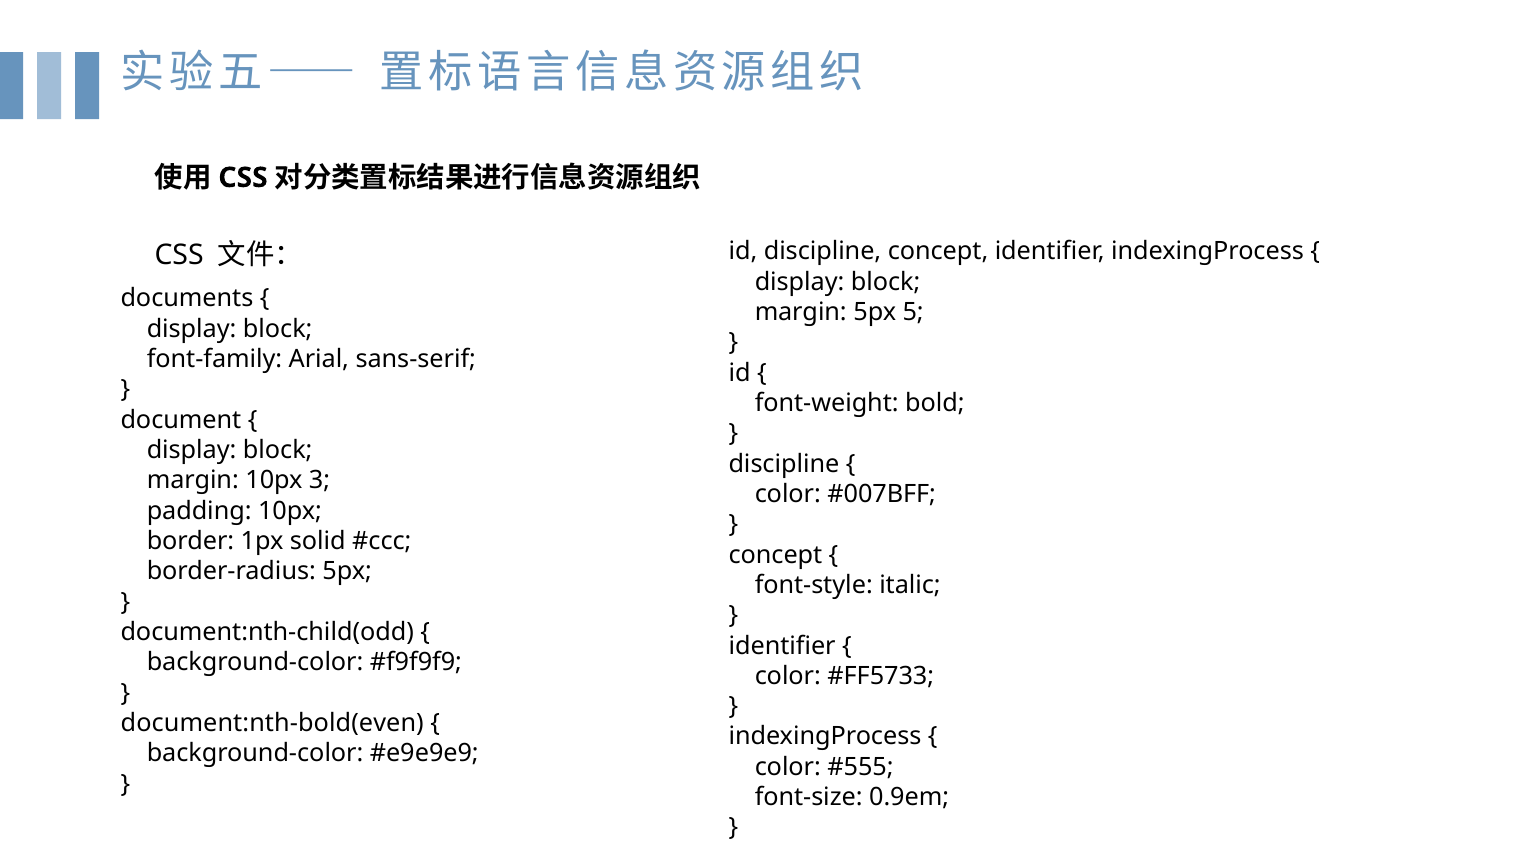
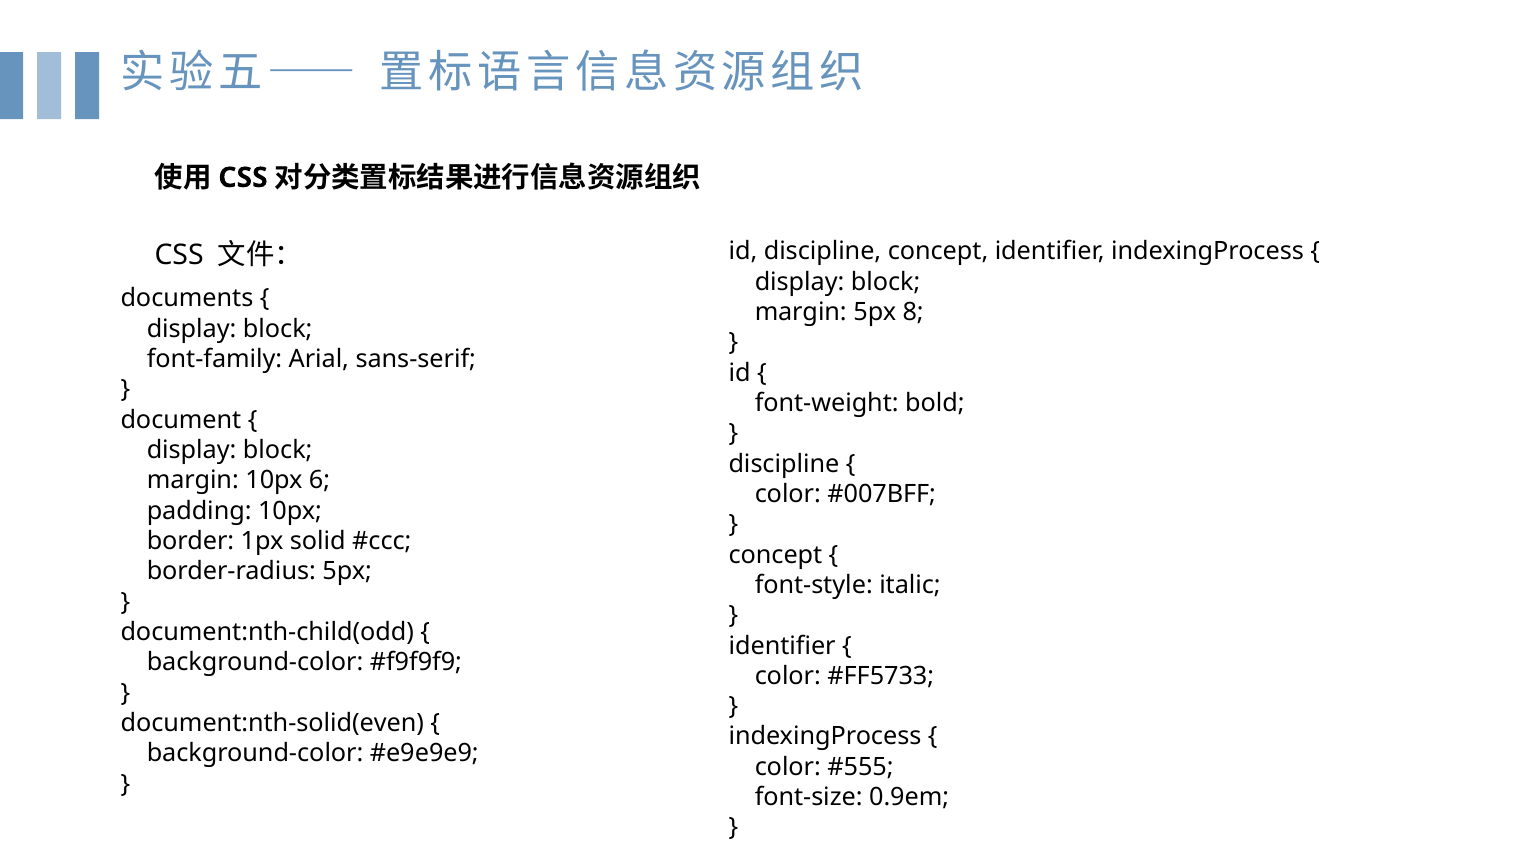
5: 5 -> 8
3: 3 -> 6
document:nth-bold(even: document:nth-bold(even -> document:nth-solid(even
